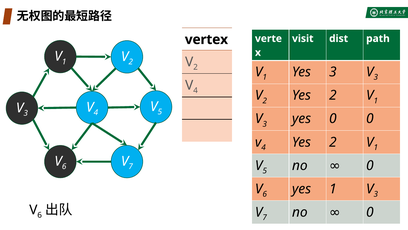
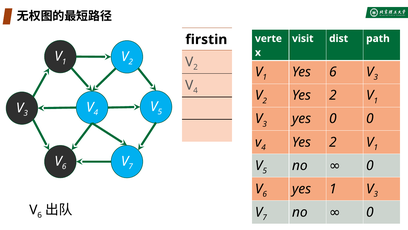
vertex: vertex -> firstin
Yes 3: 3 -> 6
